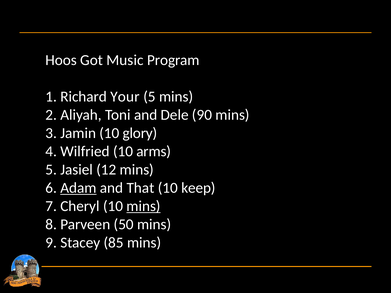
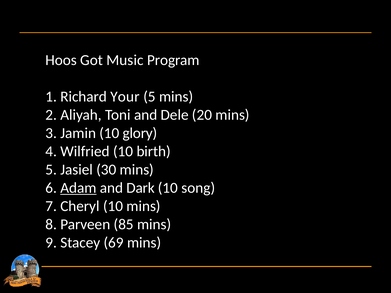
90: 90 -> 20
arms: arms -> birth
12: 12 -> 30
That: That -> Dark
keep: keep -> song
mins at (144, 206) underline: present -> none
50: 50 -> 85
85: 85 -> 69
